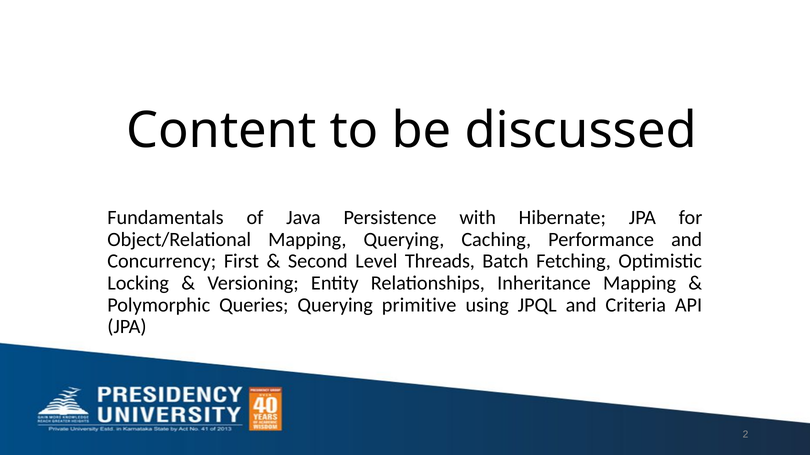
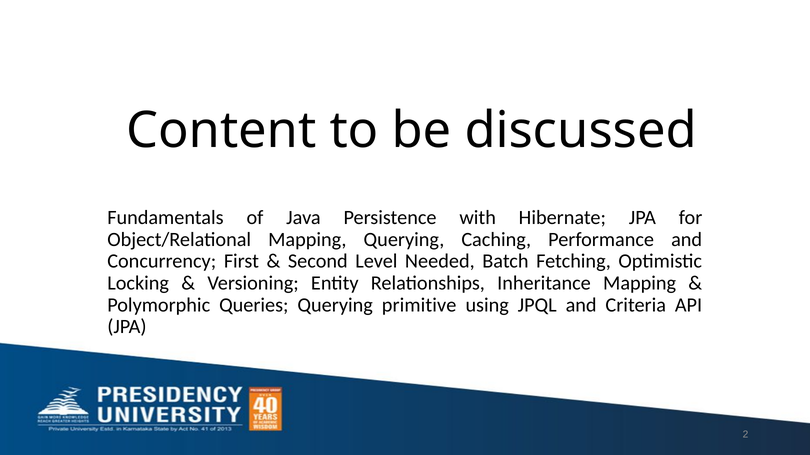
Threads: Threads -> Needed
